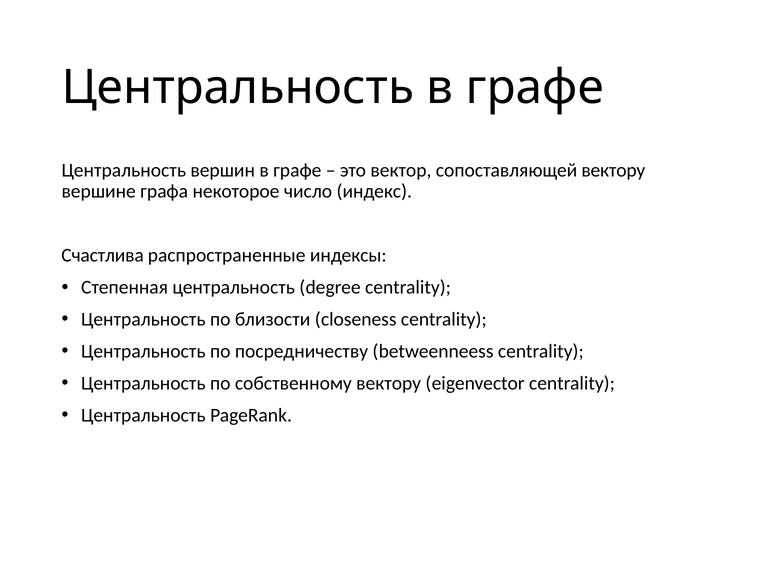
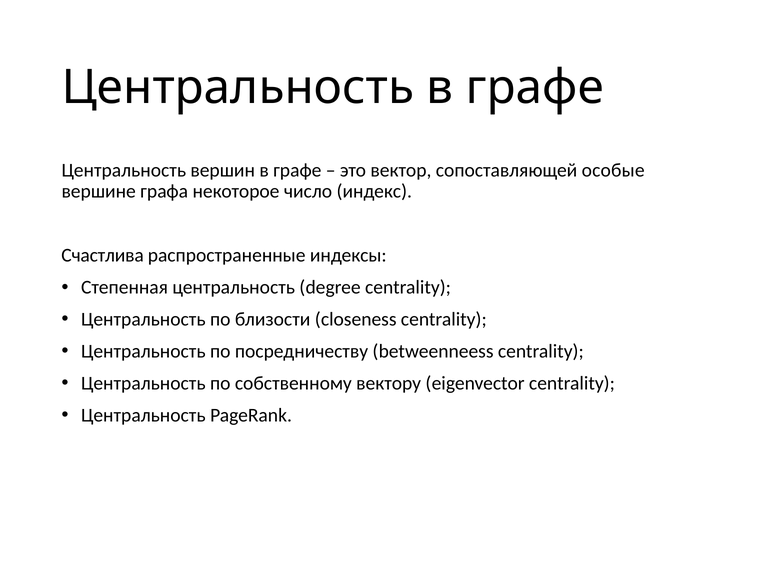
сопоставляющей вектору: вектору -> особые
